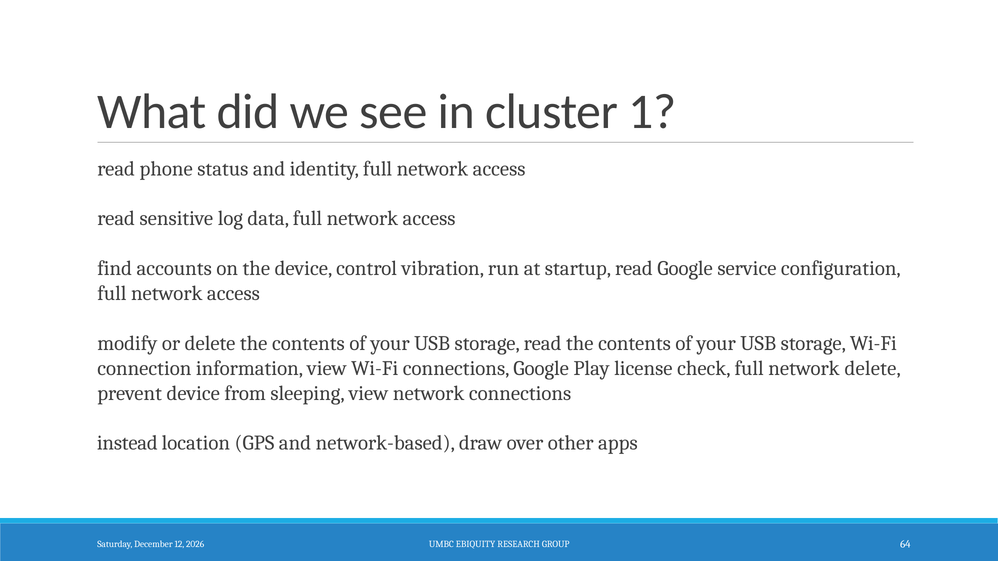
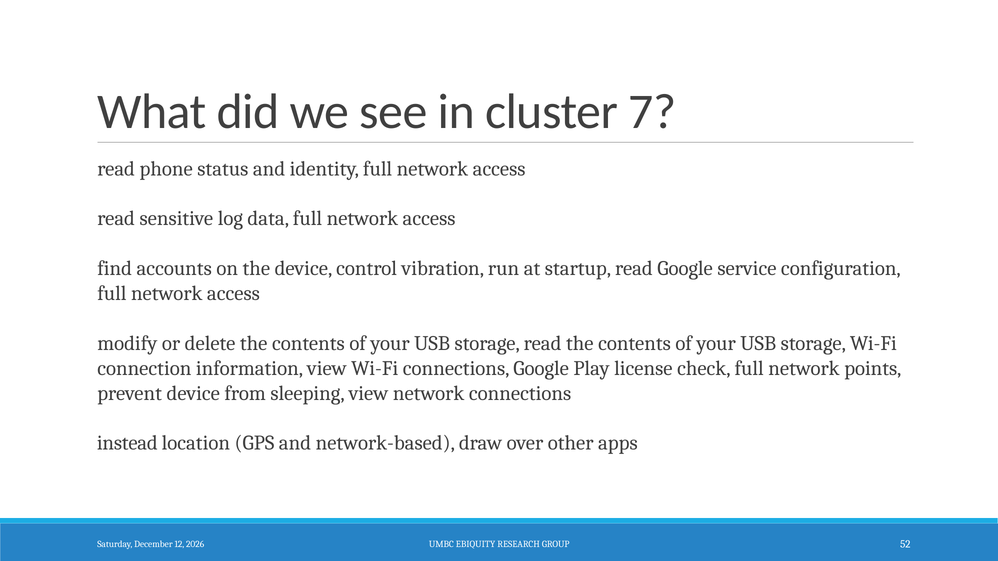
1: 1 -> 7
network delete: delete -> points
64: 64 -> 52
